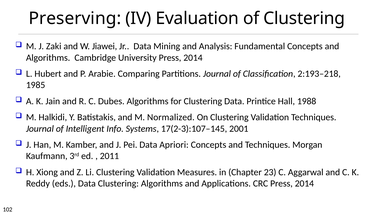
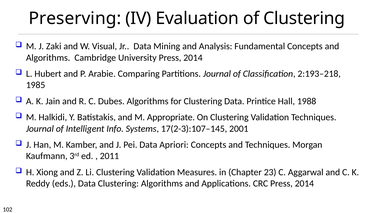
Jiawei: Jiawei -> Visual
Normalized: Normalized -> Appropriate
